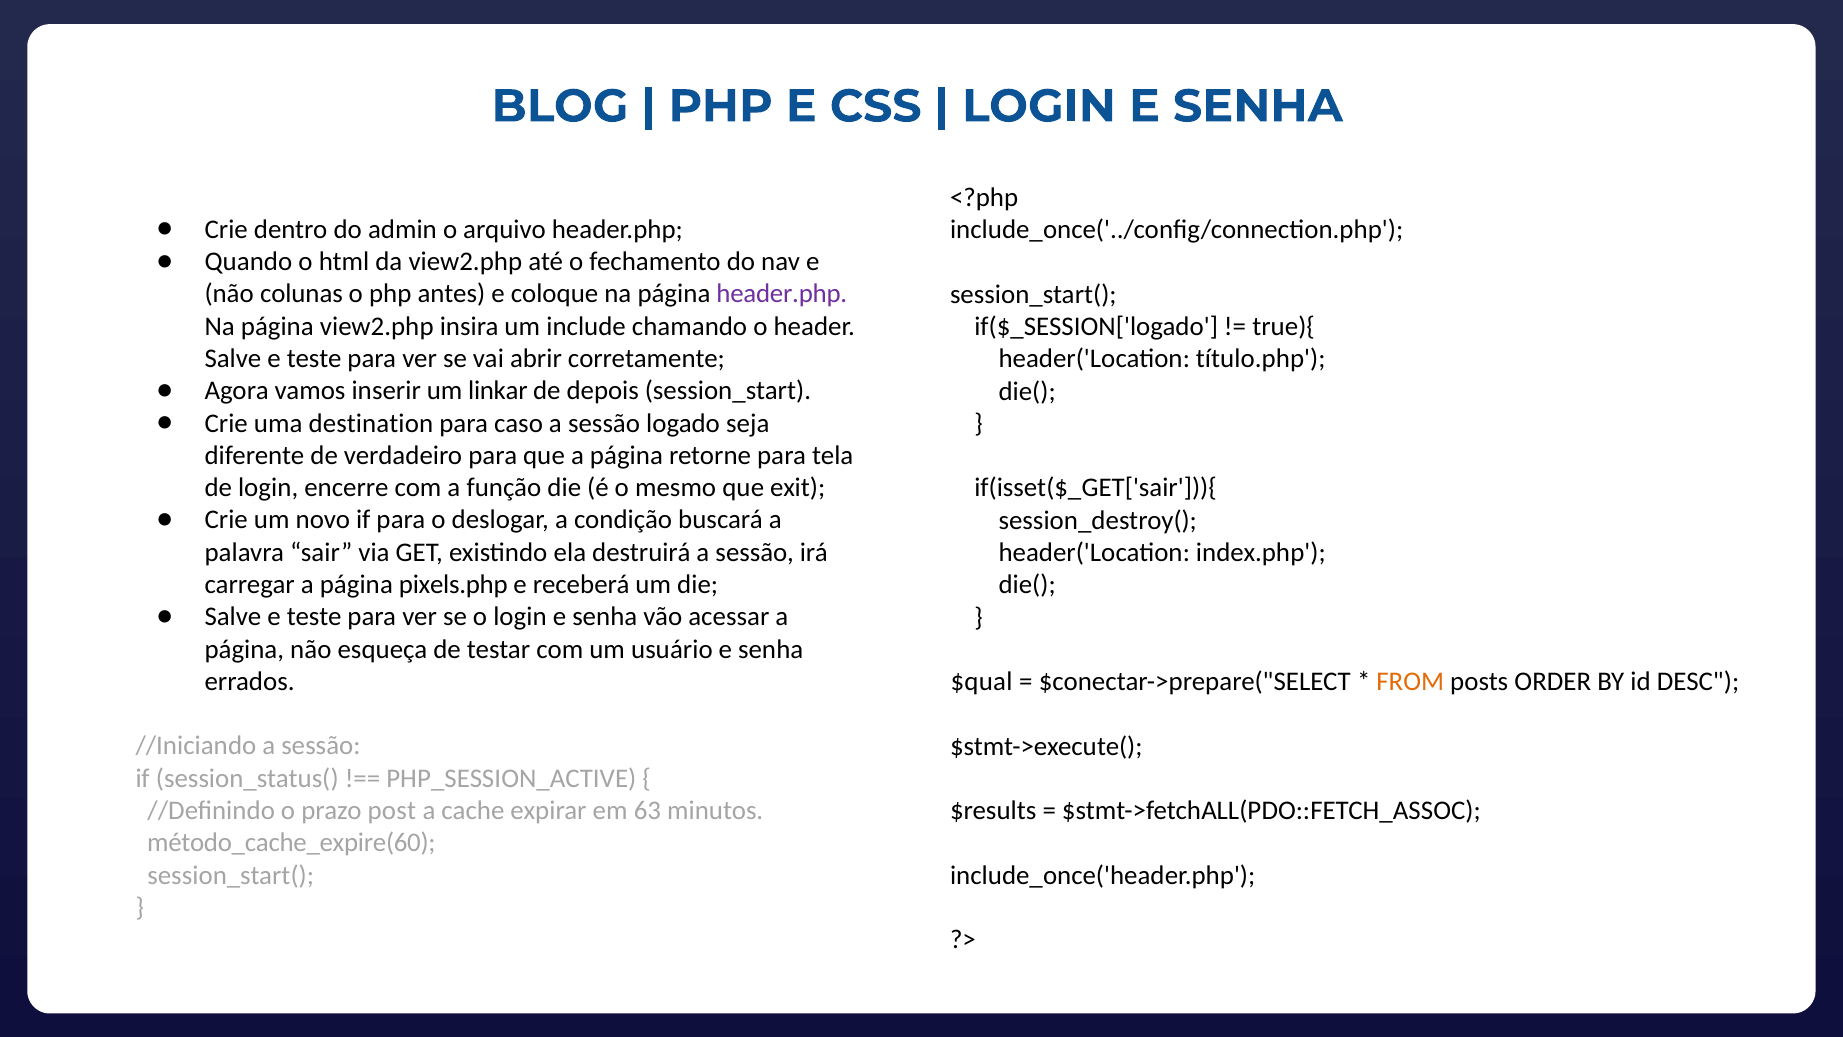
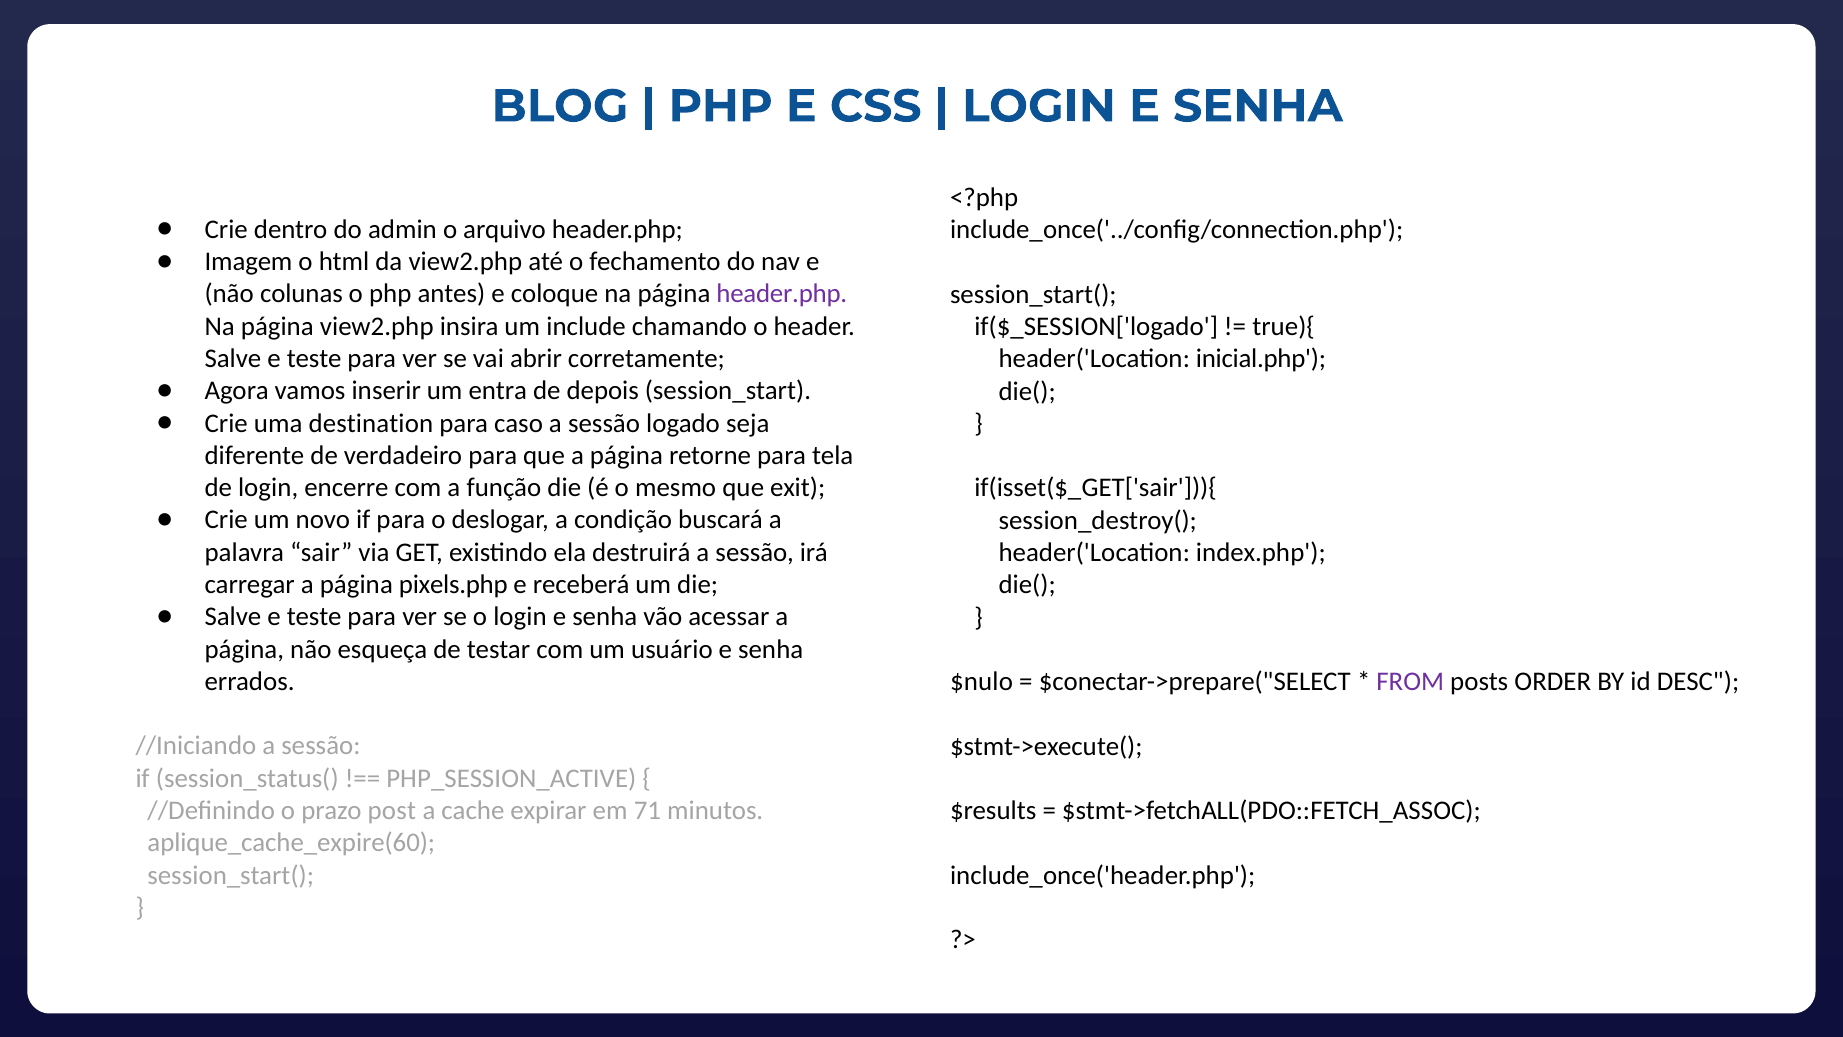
Quando: Quando -> Imagem
título.php: título.php -> inicial.php
linkar: linkar -> entra
$qual: $qual -> $nulo
FROM colour: orange -> purple
63: 63 -> 71
método_cache_expire(60: método_cache_expire(60 -> aplique_cache_expire(60
